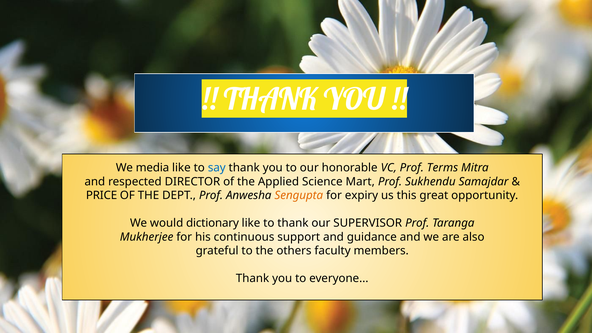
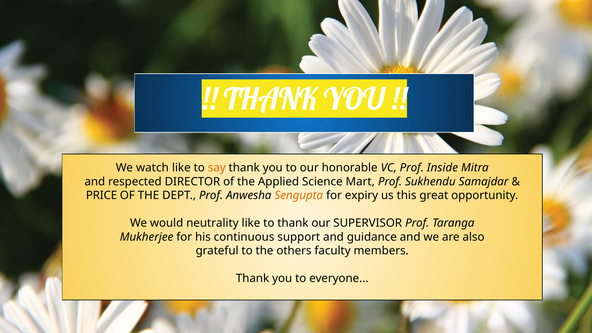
media: media -> watch
say colour: blue -> orange
Terms: Terms -> Inside
dictionary: dictionary -> neutrality
